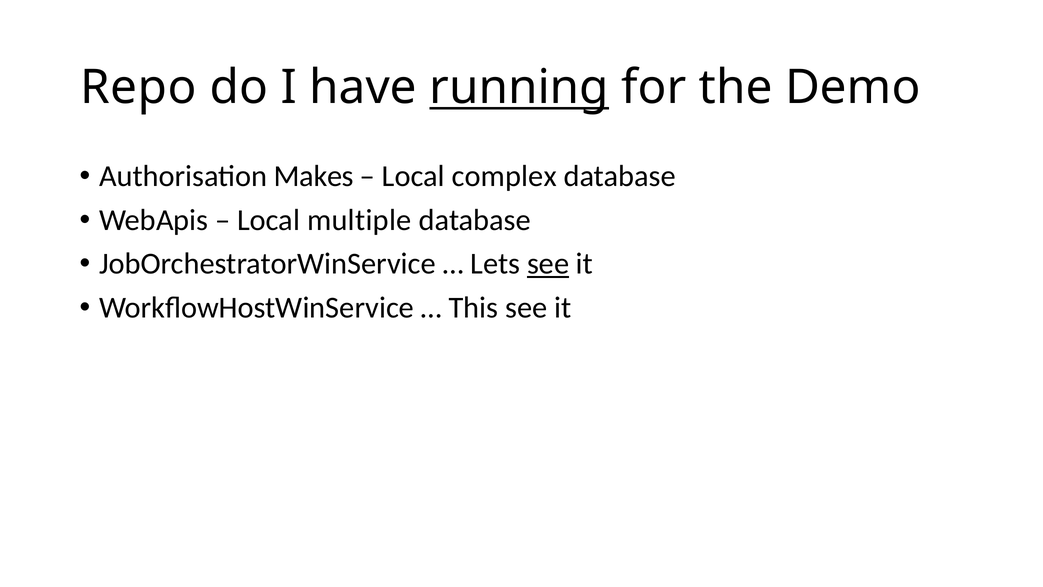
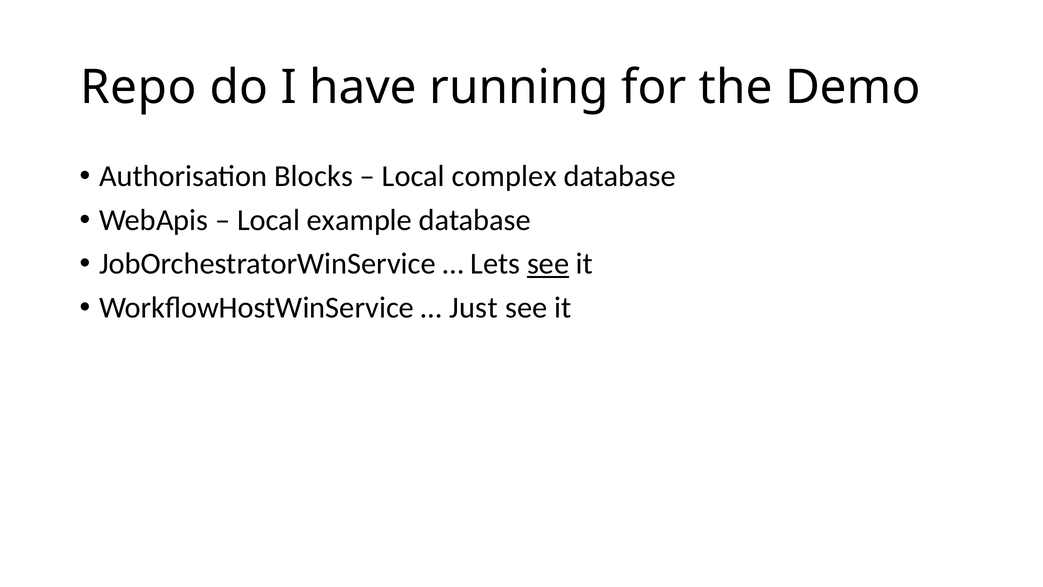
running underline: present -> none
Makes: Makes -> Blocks
multiple: multiple -> example
This: This -> Just
